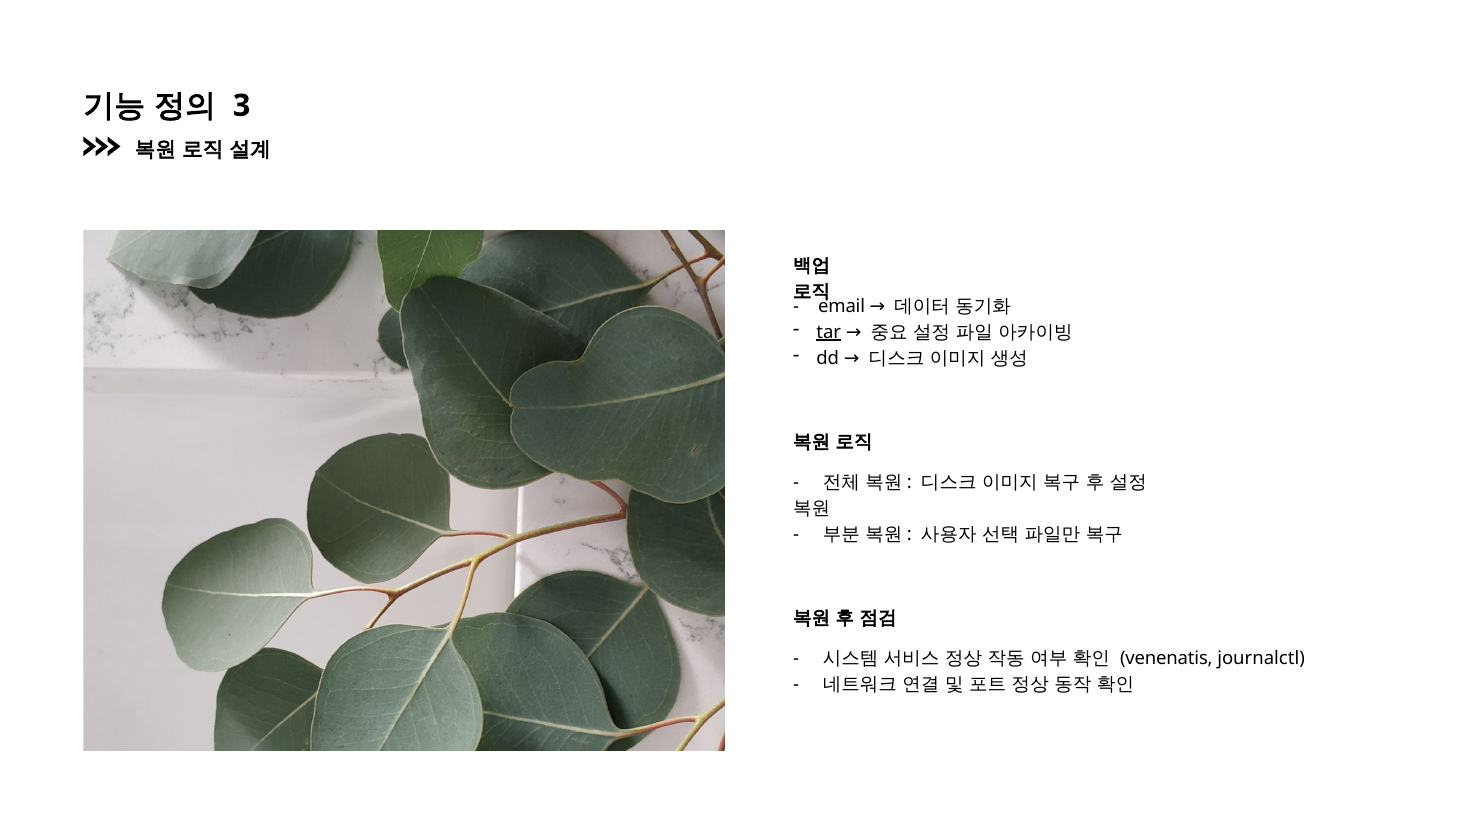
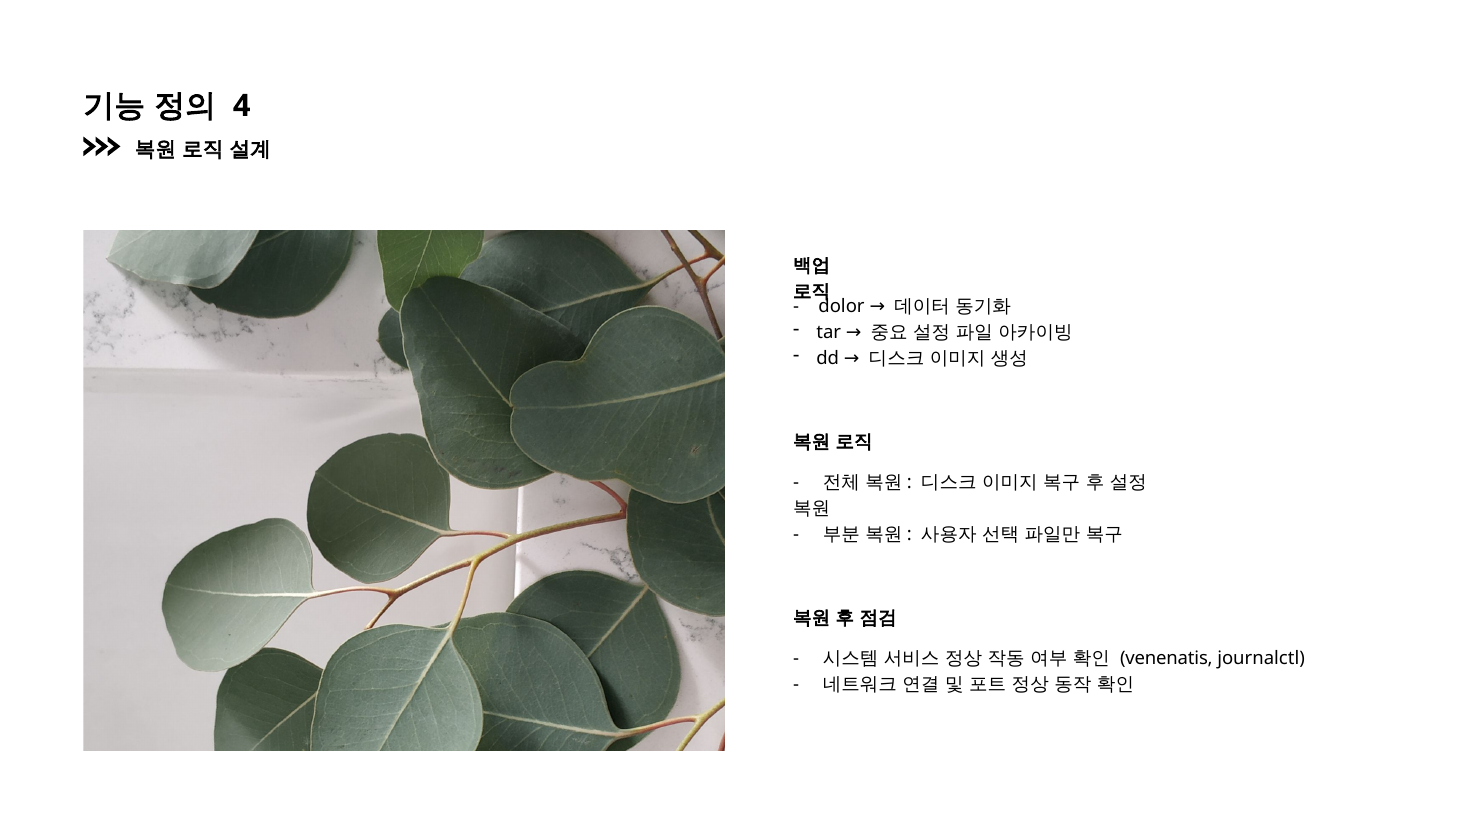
3: 3 -> 4
email: email -> dolor
tar underline: present -> none
